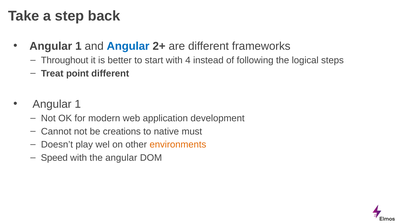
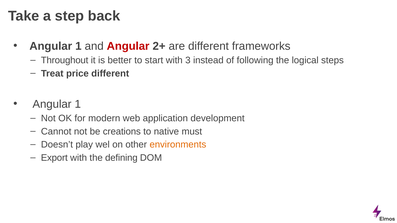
Angular at (128, 46) colour: blue -> red
4: 4 -> 3
point: point -> price
Speed: Speed -> Export
the angular: angular -> defining
